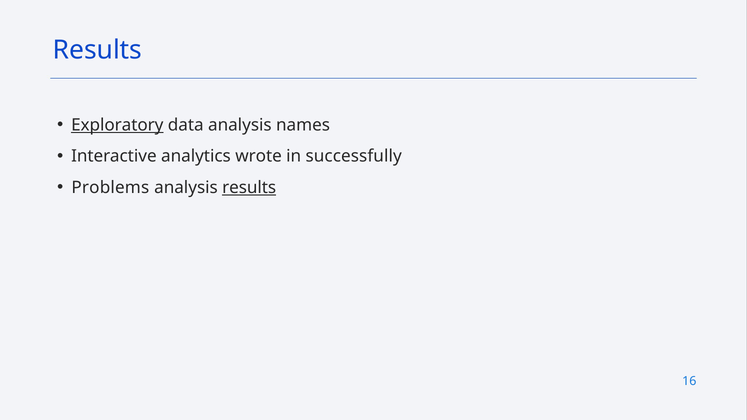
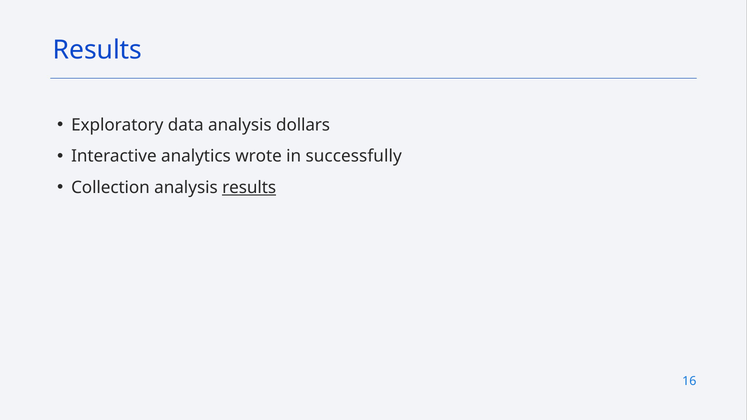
Exploratory underline: present -> none
names: names -> dollars
Problems: Problems -> Collection
